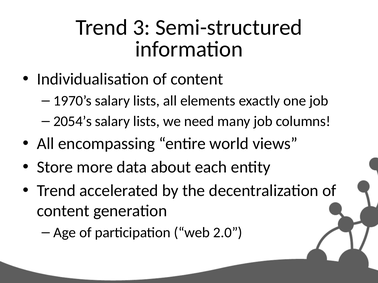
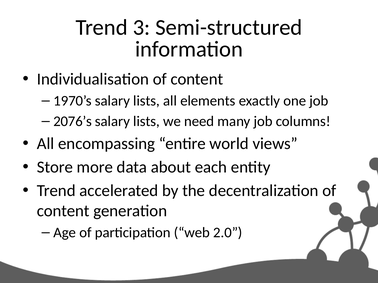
2054’s: 2054’s -> 2076’s
